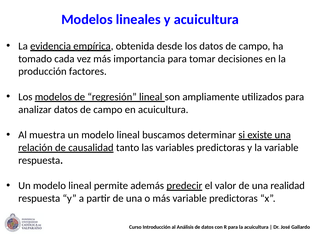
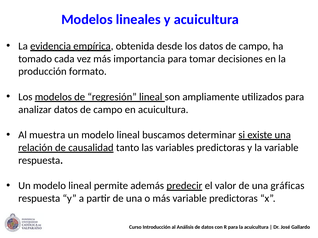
factores: factores -> formato
realidad: realidad -> gráficas
